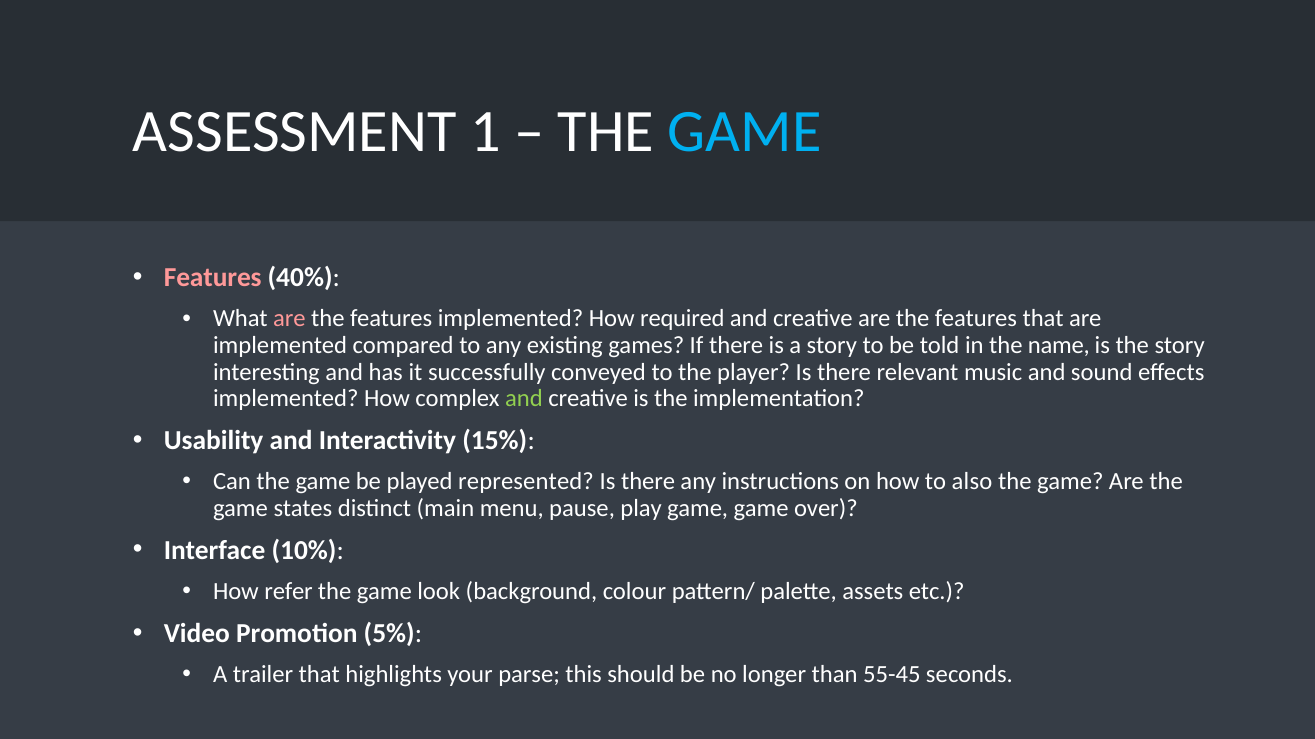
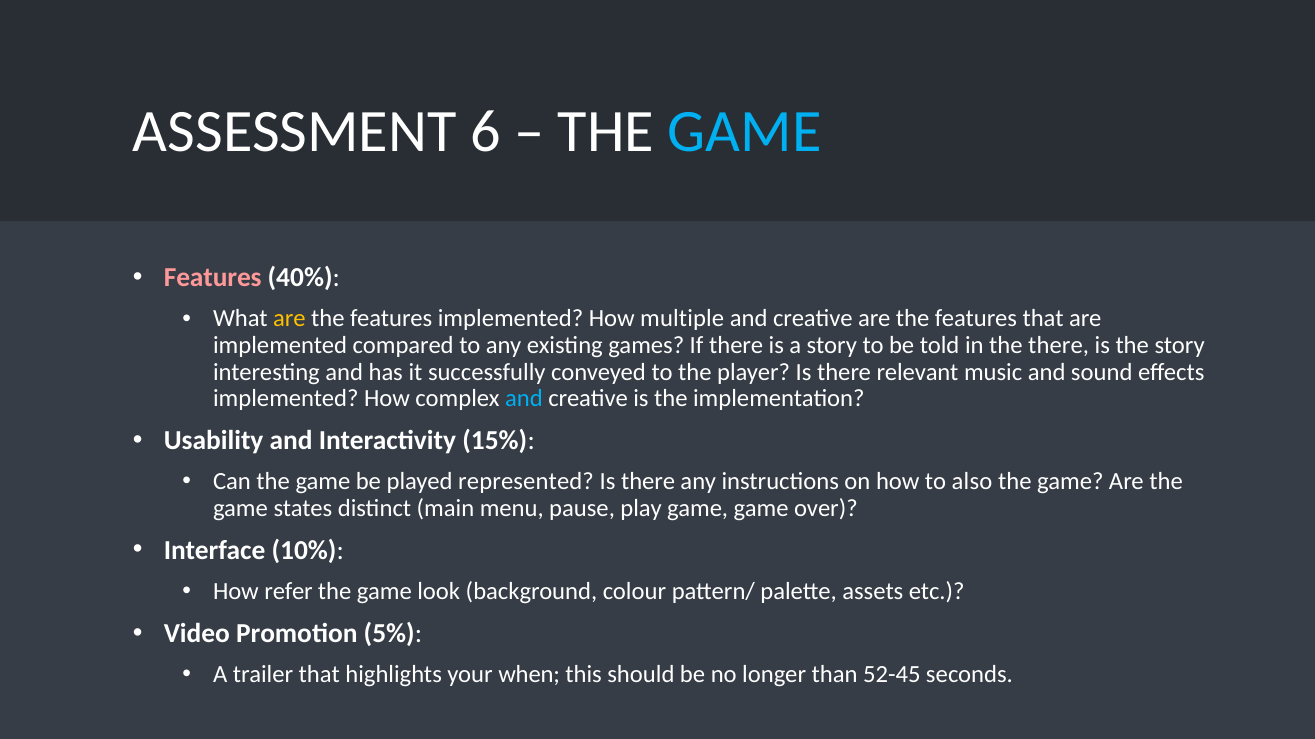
1: 1 -> 6
are at (289, 319) colour: pink -> yellow
required: required -> multiple
the name: name -> there
and at (524, 399) colour: light green -> light blue
parse: parse -> when
55-45: 55-45 -> 52-45
